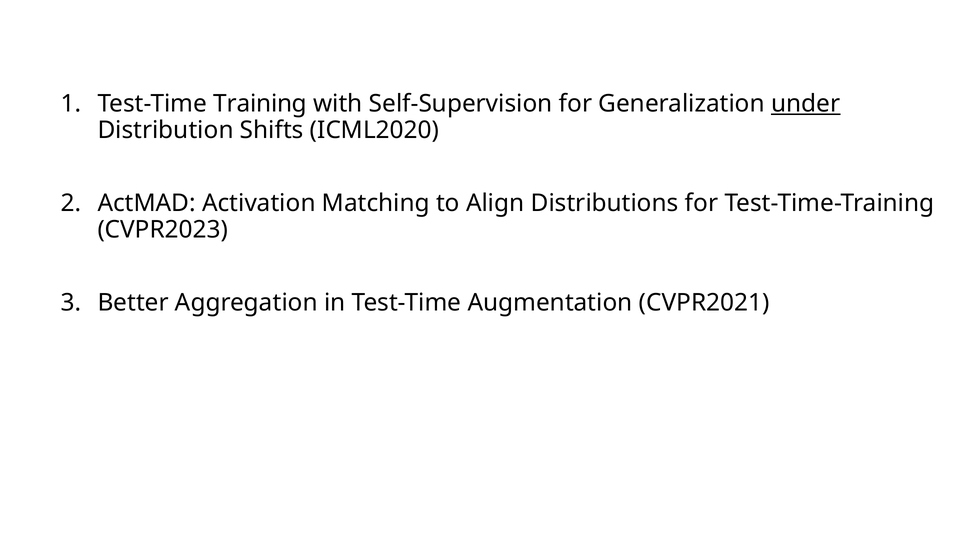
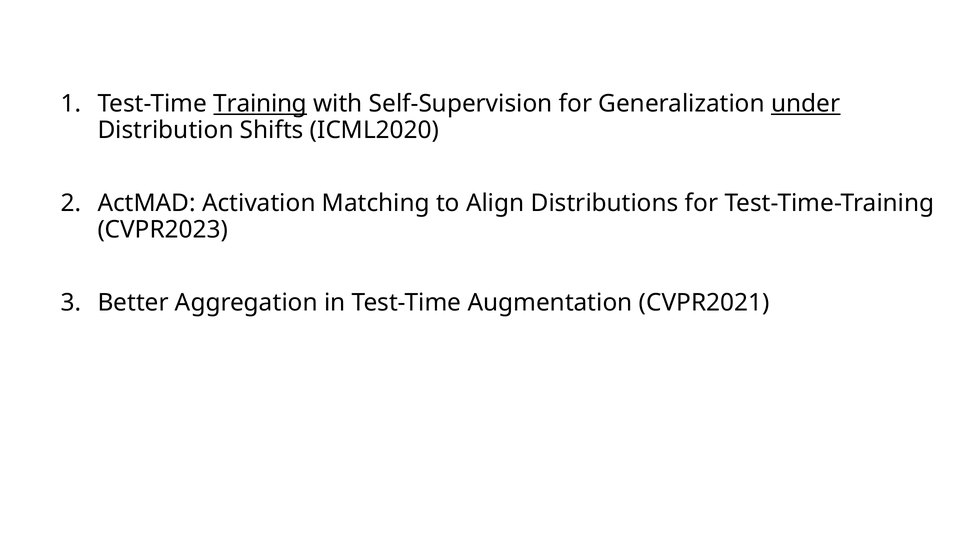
Training underline: none -> present
